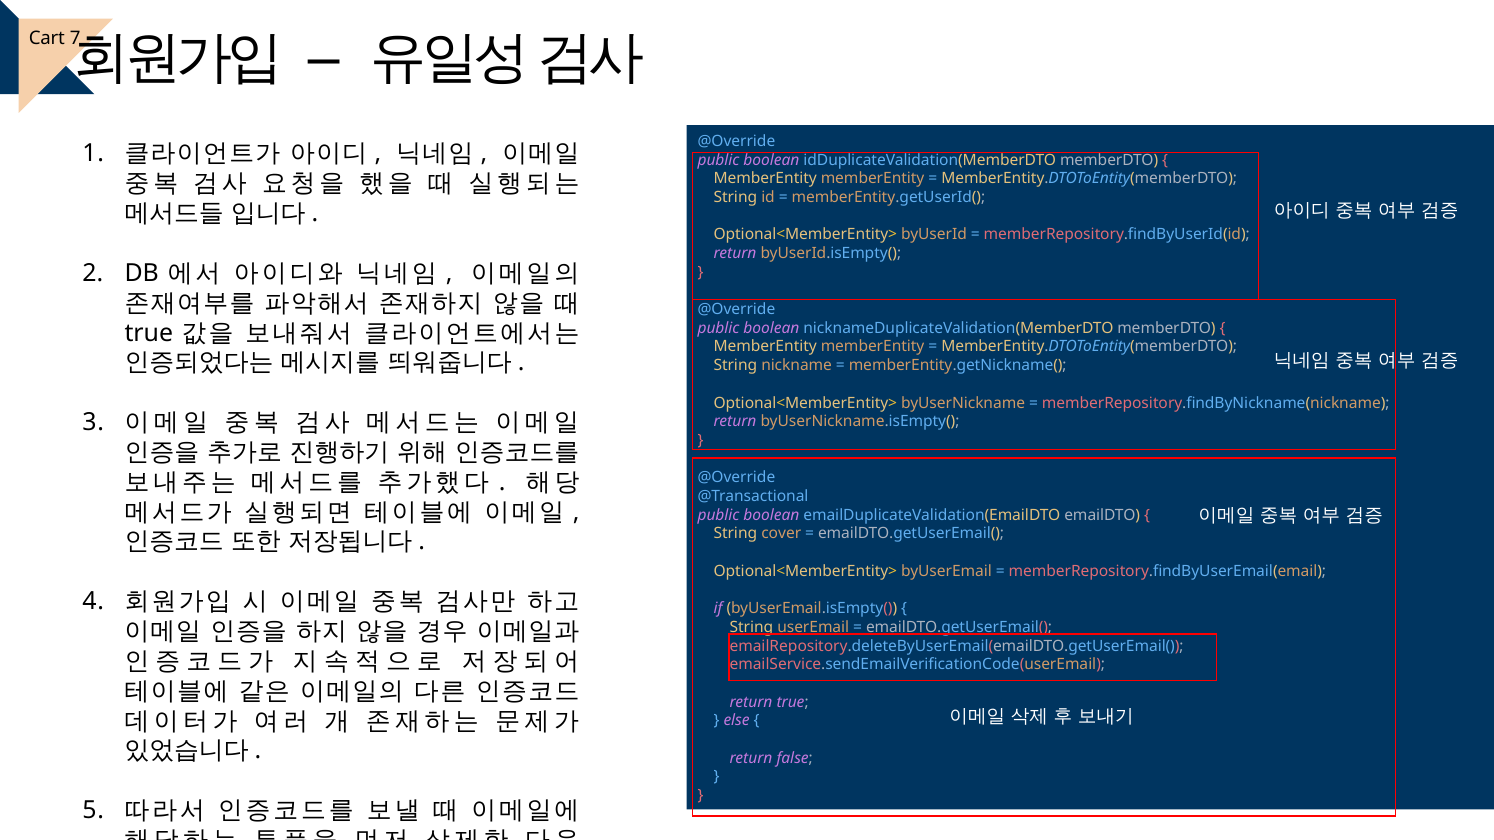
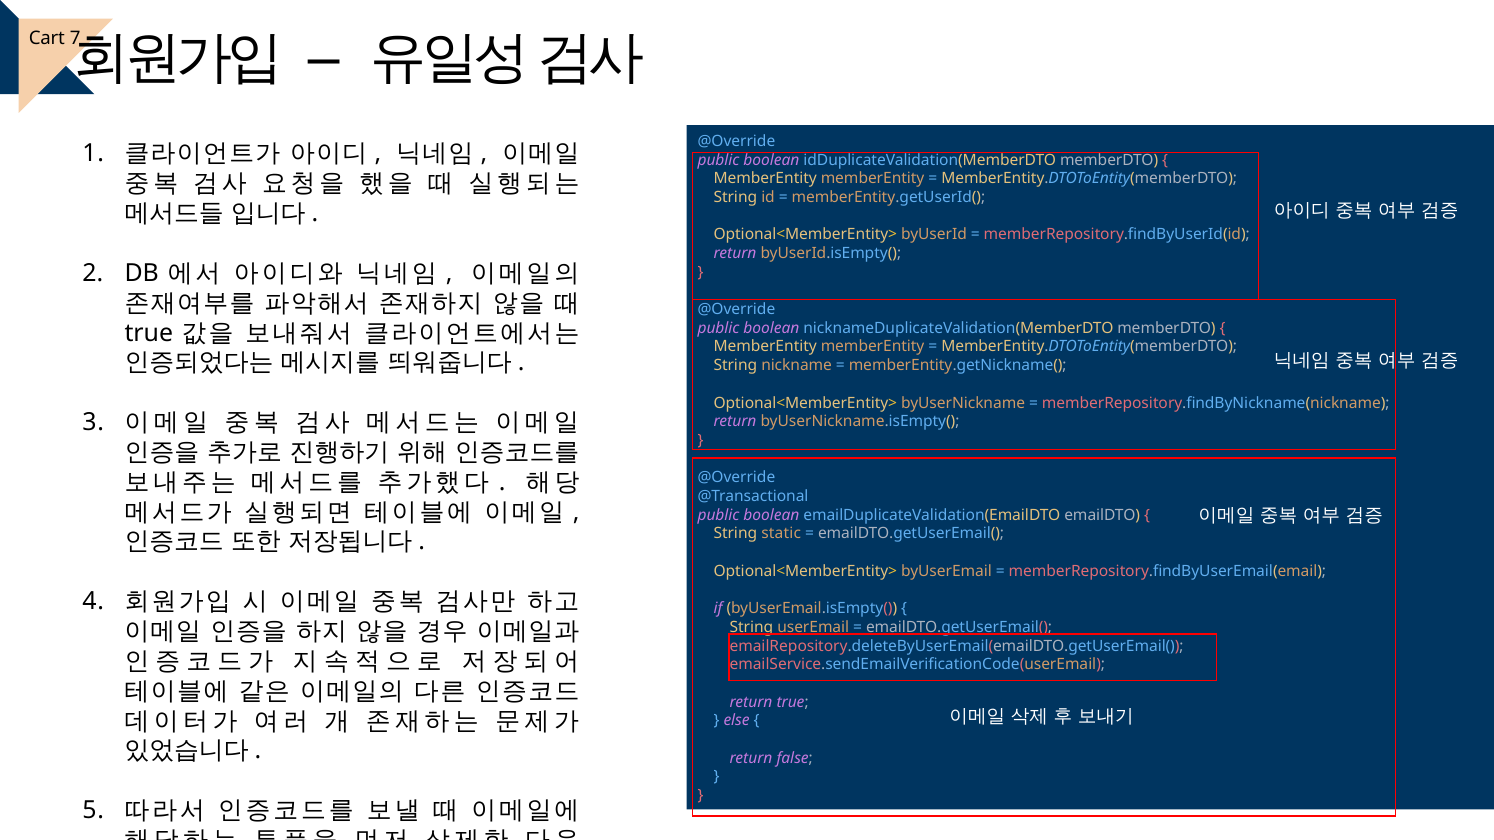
cover: cover -> static
